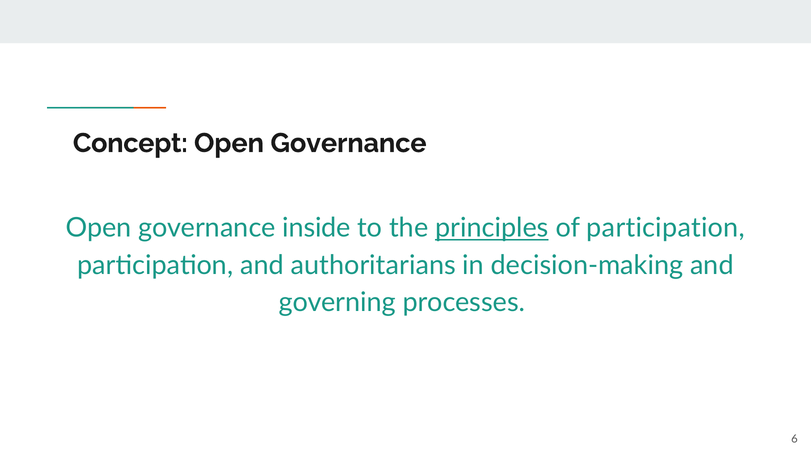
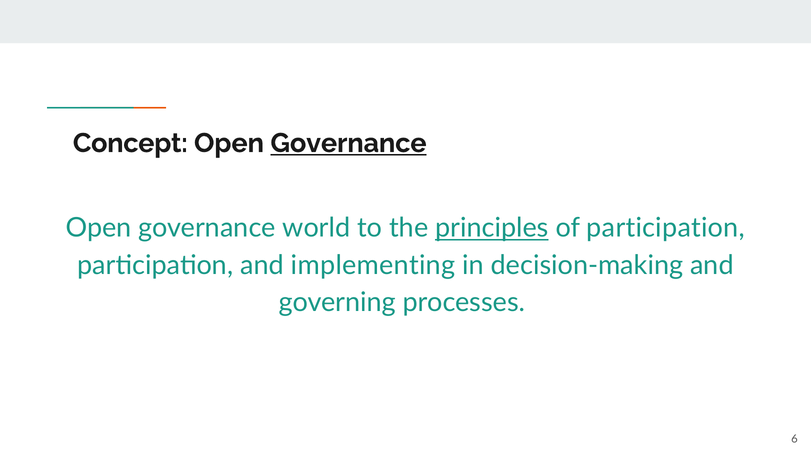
Governance at (348, 143) underline: none -> present
inside: inside -> world
authoritarians: authoritarians -> implementing
